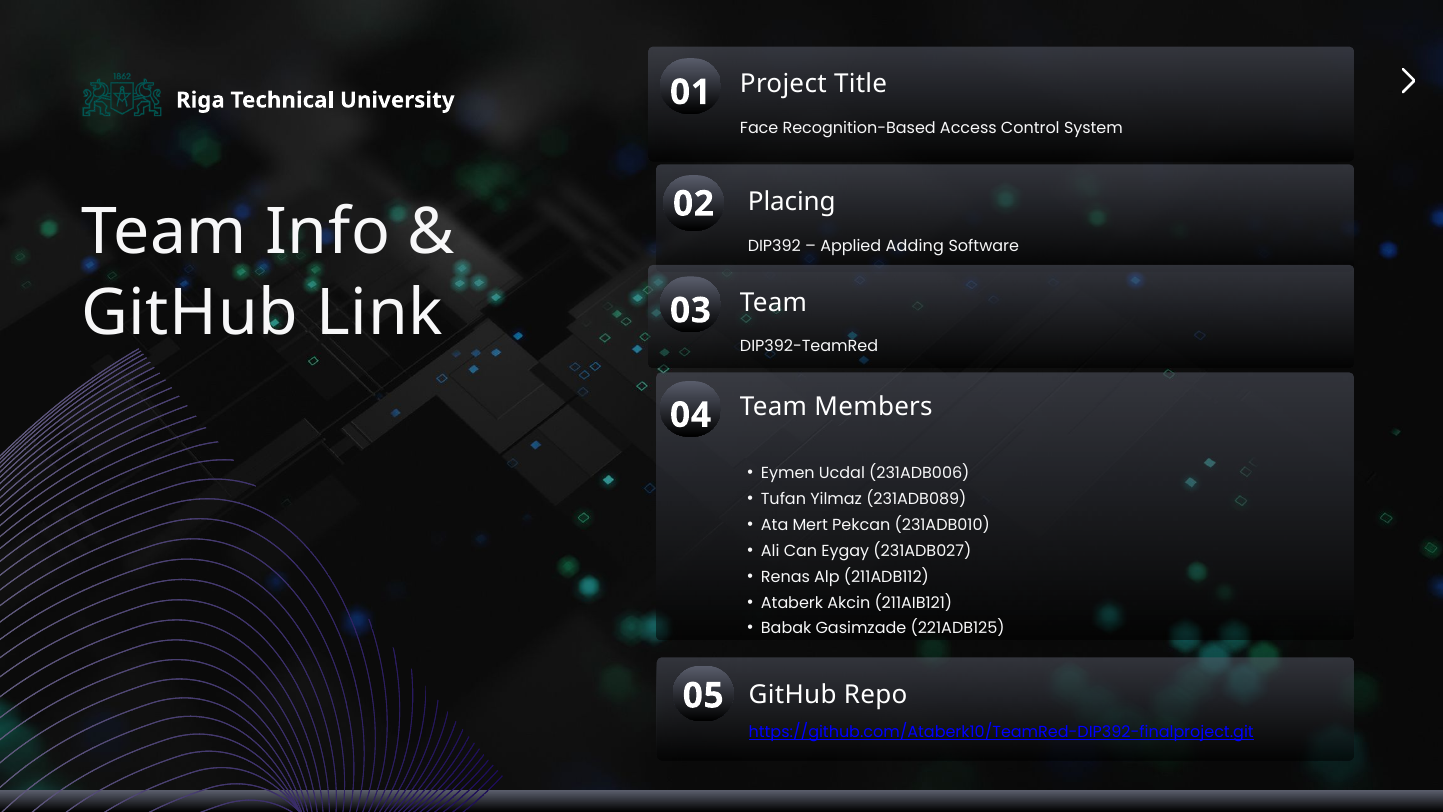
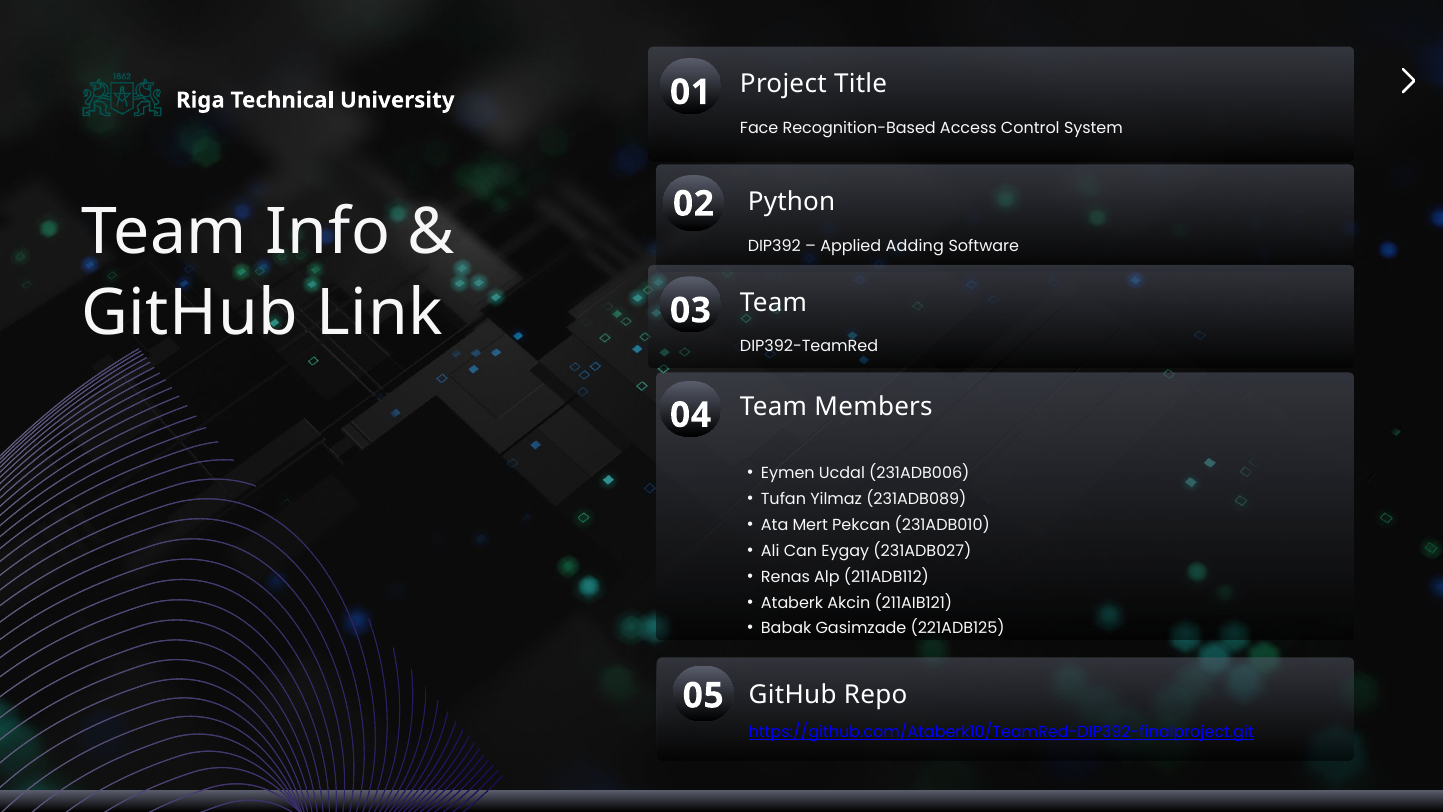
Placing: Placing -> Python
